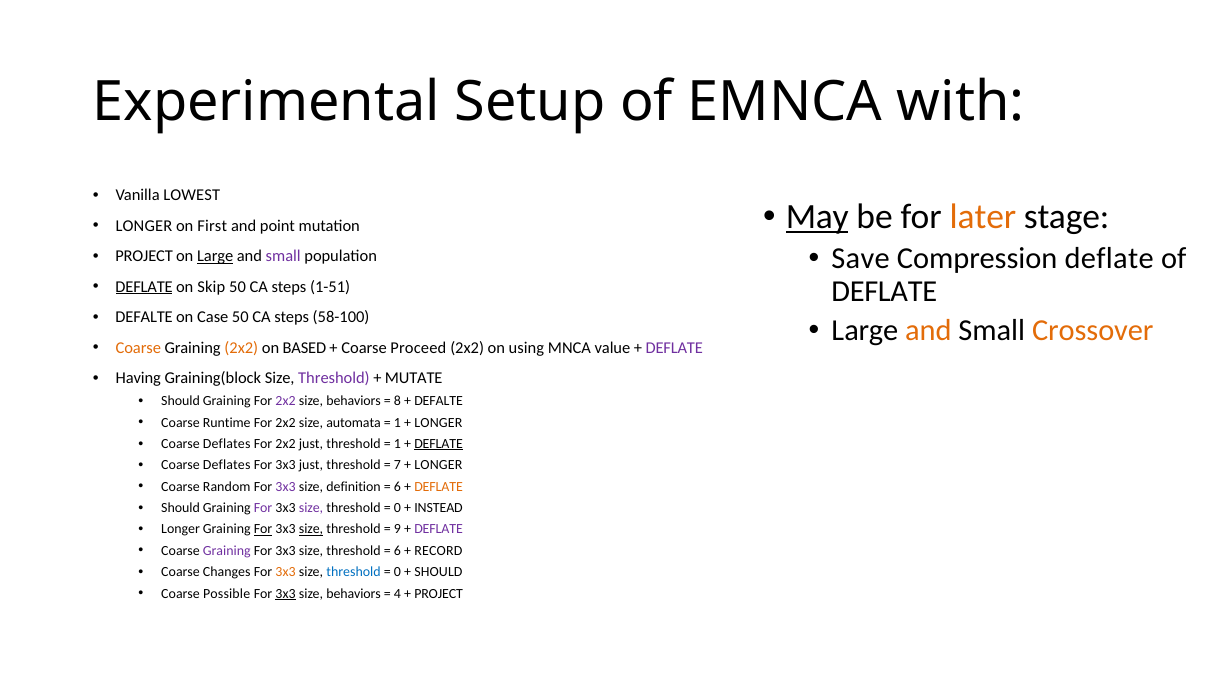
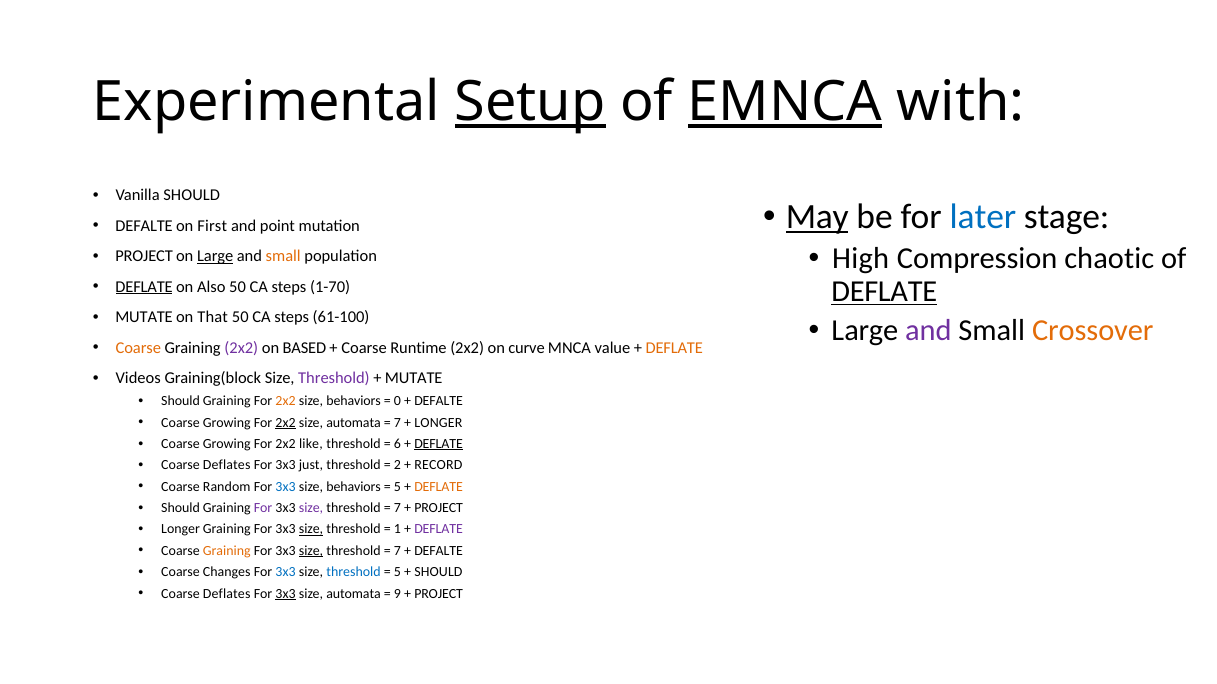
Setup underline: none -> present
EMNCA underline: none -> present
Vanilla LOWEST: LOWEST -> SHOULD
later colour: orange -> blue
LONGER at (144, 226): LONGER -> DEFALTE
Save: Save -> High
Compression deflate: deflate -> chaotic
small at (283, 257) colour: purple -> orange
Skip: Skip -> Also
1-51: 1-51 -> 1-70
DEFLATE at (884, 292) underline: none -> present
DEFALTE at (144, 318): DEFALTE -> MUTATE
Case: Case -> That
58-100: 58-100 -> 61-100
and at (928, 331) colour: orange -> purple
2x2 at (241, 348) colour: orange -> purple
Proceed: Proceed -> Runtime
using: using -> curve
DEFLATE at (674, 348) colour: purple -> orange
Having: Having -> Videos
2x2 at (286, 401) colour: purple -> orange
8: 8 -> 0
Runtime at (227, 423): Runtime -> Growing
2x2 at (286, 423) underline: none -> present
1 at (397, 423): 1 -> 7
Deflates at (227, 444): Deflates -> Growing
2x2 just: just -> like
1 at (397, 444): 1 -> 6
7: 7 -> 2
LONGER at (438, 466): LONGER -> RECORD
3x3 at (286, 487) colour: purple -> blue
definition at (354, 487): definition -> behaviors
6 at (397, 487): 6 -> 5
0 at (397, 508): 0 -> 7
INSTEAD at (439, 508): INSTEAD -> PROJECT
For at (263, 530) underline: present -> none
9: 9 -> 1
Graining at (227, 551) colour: purple -> orange
size at (311, 551) underline: none -> present
6 at (397, 551): 6 -> 7
RECORD at (438, 551): RECORD -> DEFALTE
3x3 at (286, 573) colour: orange -> blue
0 at (397, 573): 0 -> 5
Possible at (227, 594): Possible -> Deflates
behaviors at (354, 594): behaviors -> automata
4: 4 -> 9
